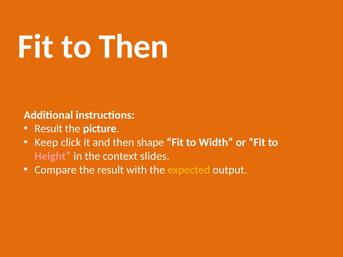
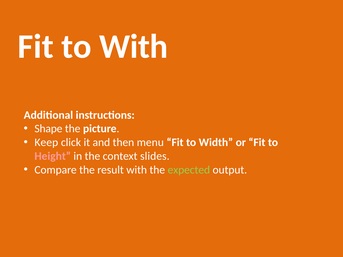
to Then: Then -> With
Result at (48, 129): Result -> Shape
shape: shape -> menu
expected colour: yellow -> light green
